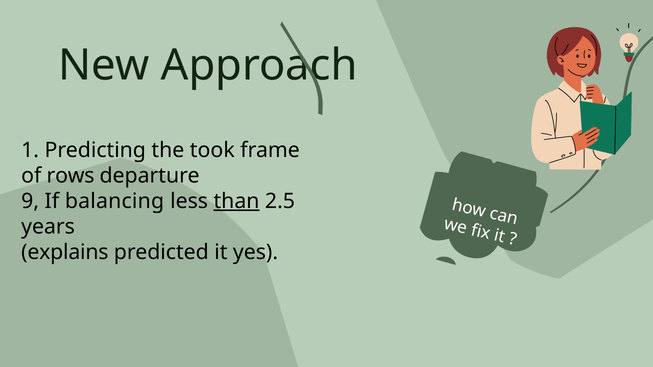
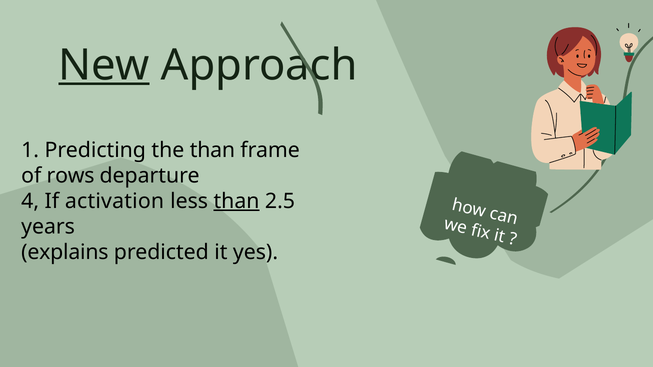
New underline: none -> present
the took: took -> than
9: 9 -> 4
balancing: balancing -> activation
